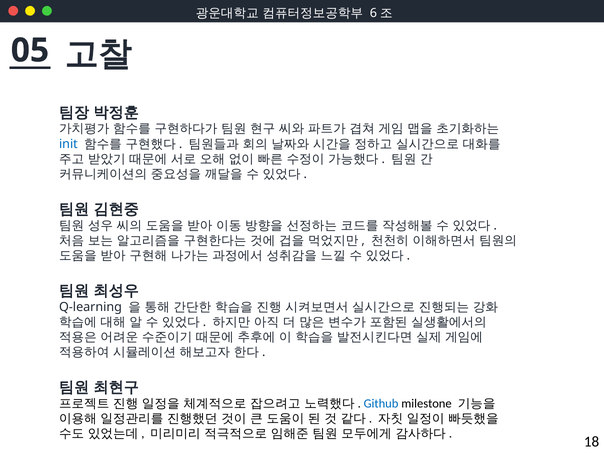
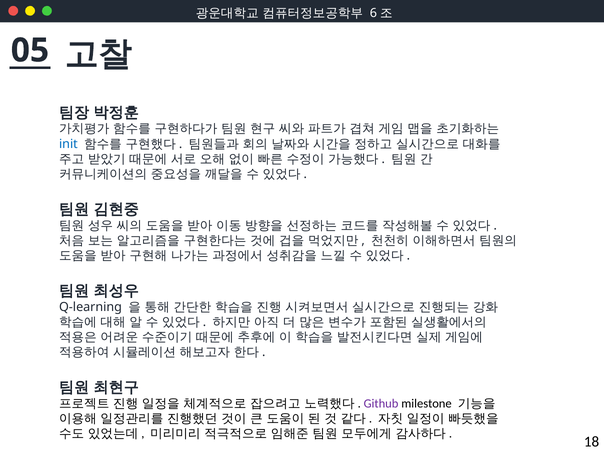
Github colour: blue -> purple
